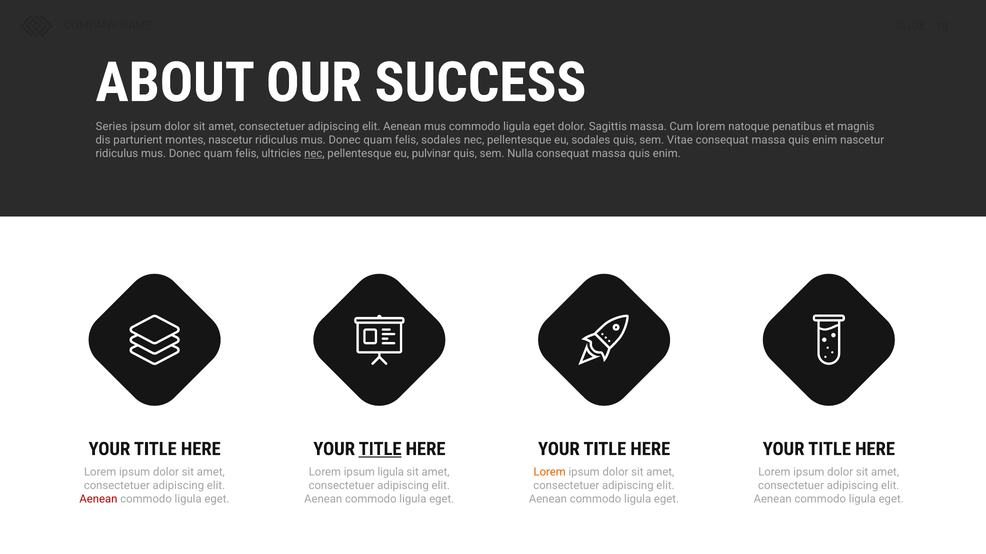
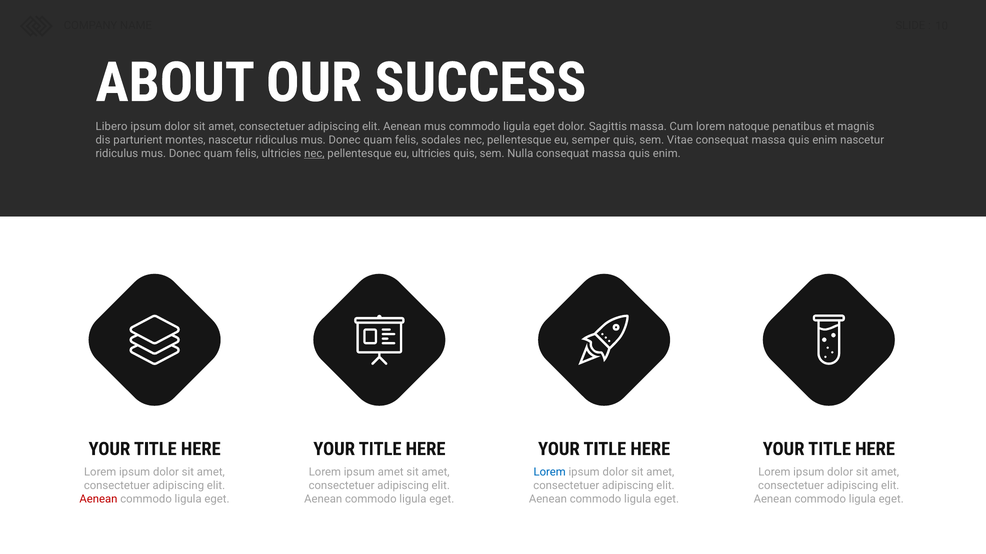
Series: Series -> Libero
eu sodales: sodales -> semper
eu pulvinar: pulvinar -> ultricies
TITLE at (380, 449) underline: present -> none
ipsum ligula: ligula -> amet
Lorem at (550, 472) colour: orange -> blue
